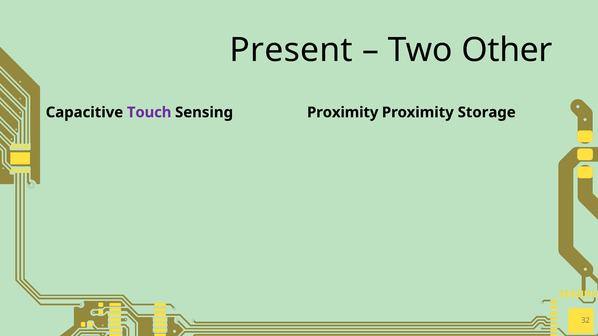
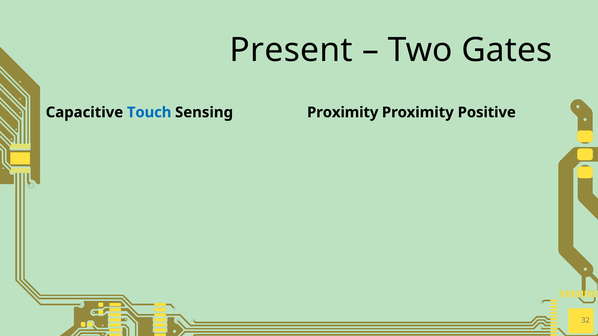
Other: Other -> Gates
Touch colour: purple -> blue
Storage: Storage -> Positive
